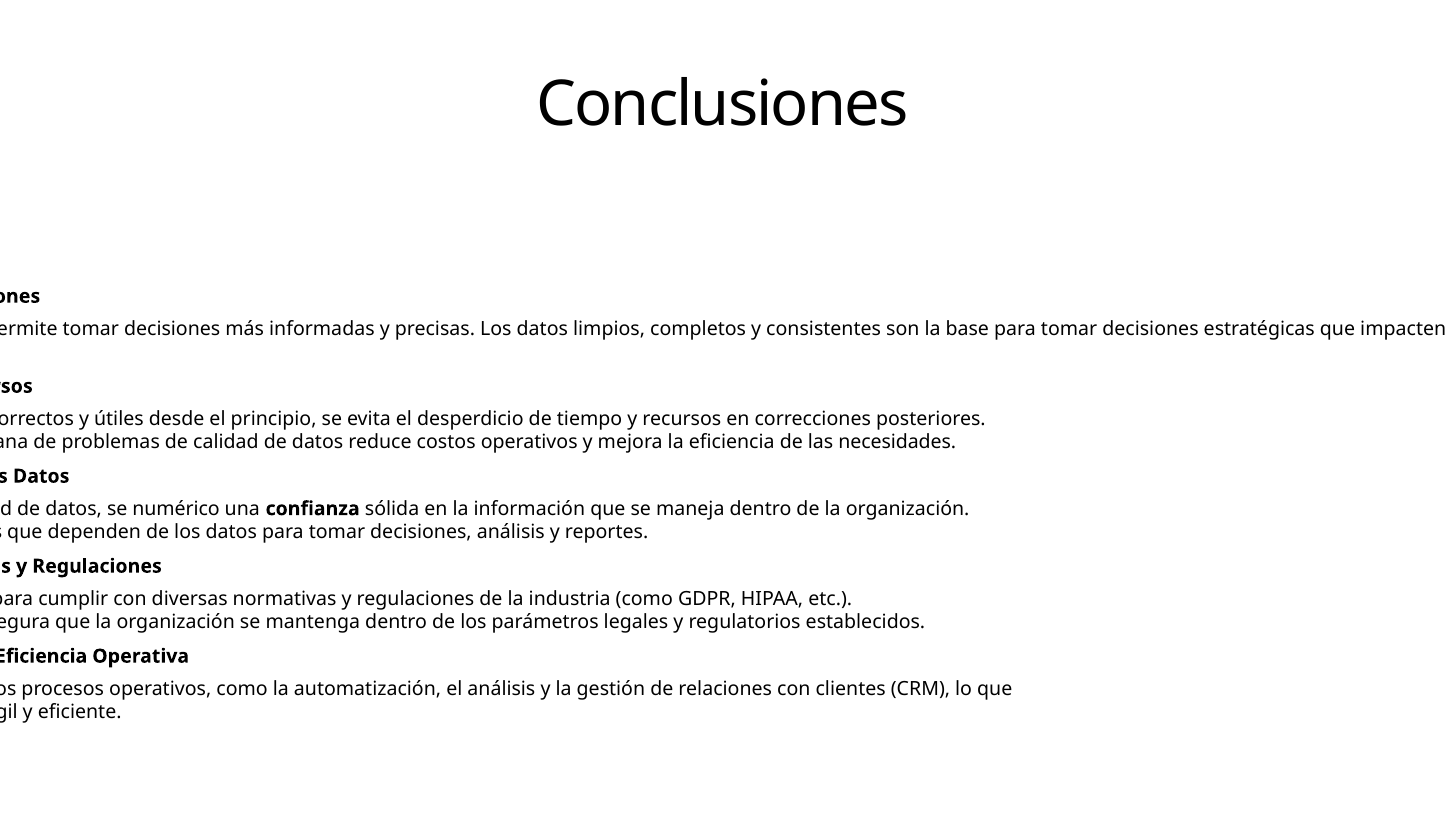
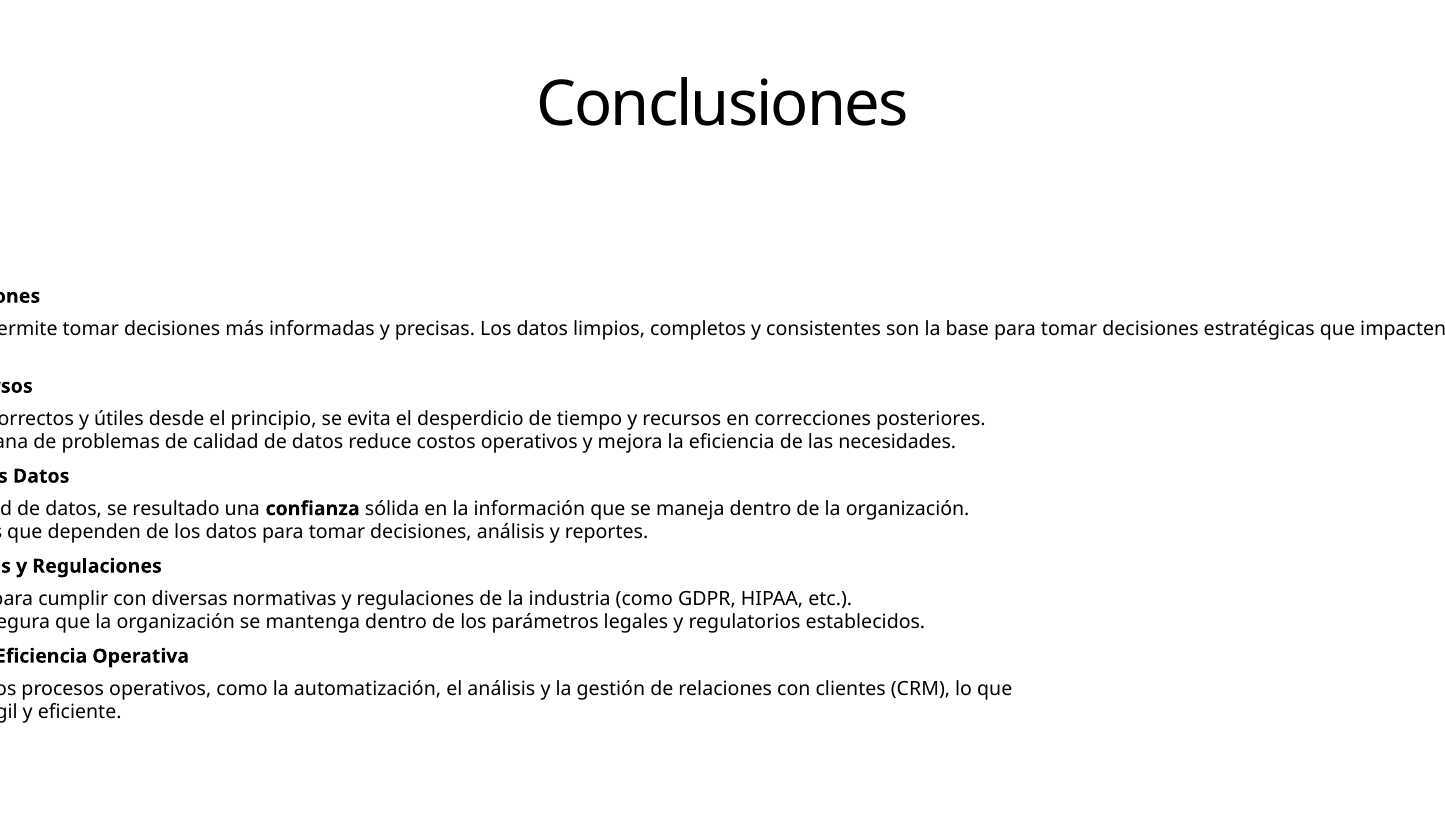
numérico: numérico -> resultado
